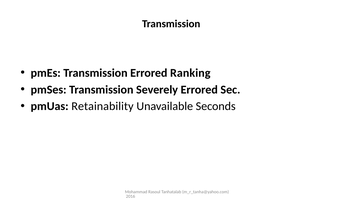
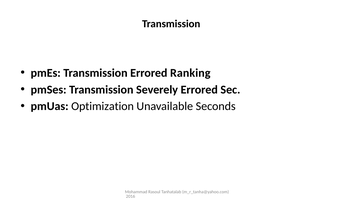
Retainability: Retainability -> Optimization
